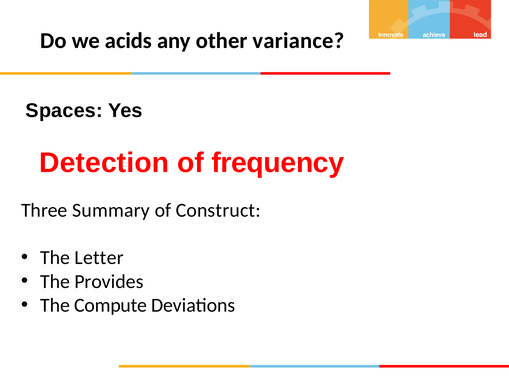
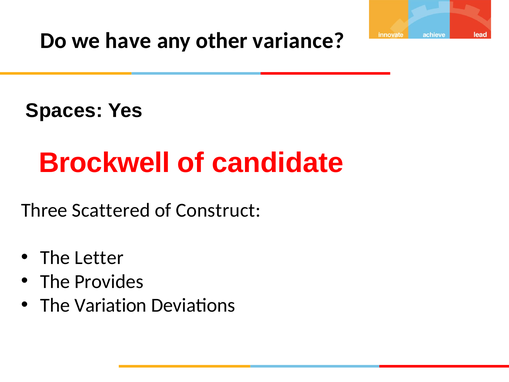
acids: acids -> have
Detection: Detection -> Brockwell
frequency: frequency -> candidate
Summary: Summary -> Scattered
Compute: Compute -> Variation
